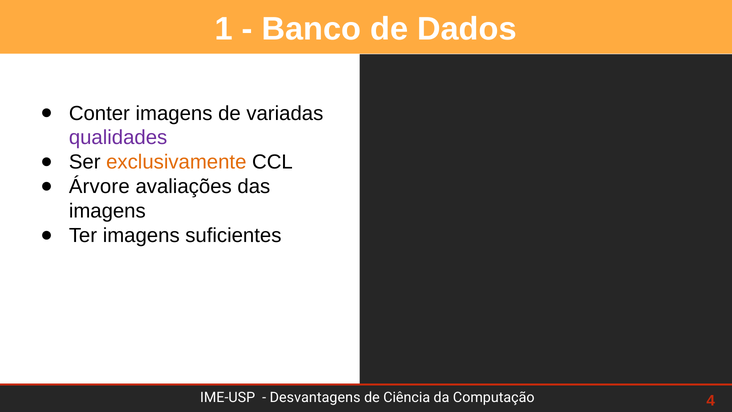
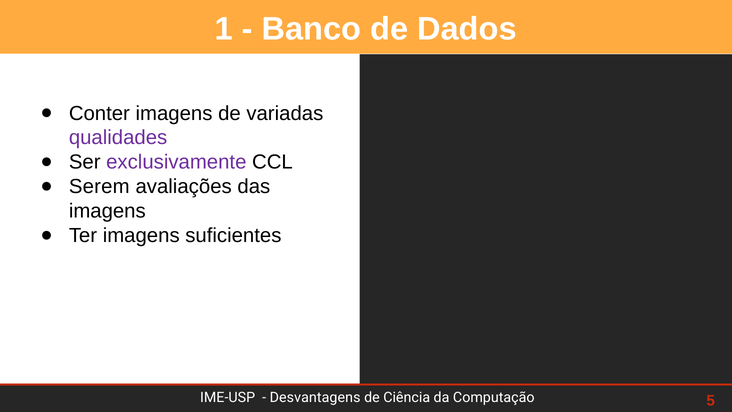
exclusivamente colour: orange -> purple
Árvore: Árvore -> Serem
4: 4 -> 5
